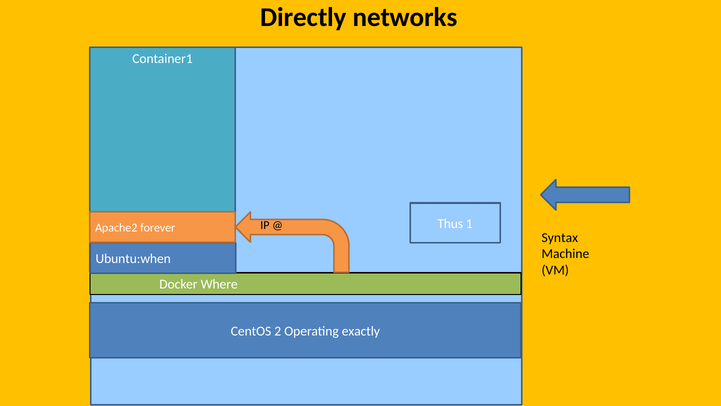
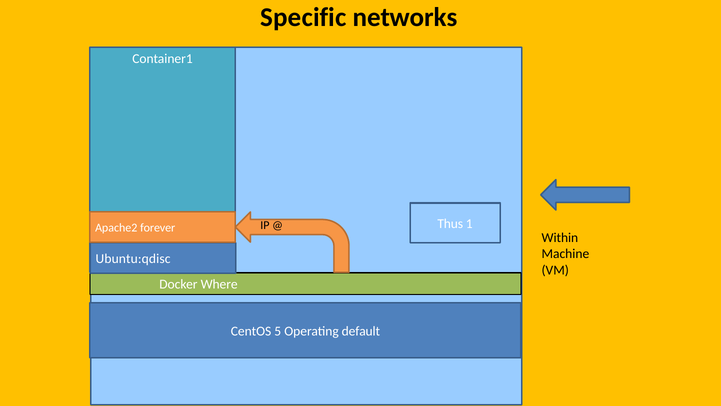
Directly: Directly -> Specific
Syntax: Syntax -> Within
Ubuntu:when: Ubuntu:when -> Ubuntu:qdisc
2: 2 -> 5
exactly: exactly -> default
